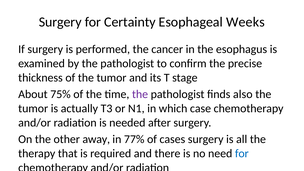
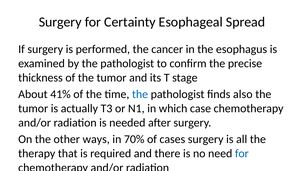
Weeks: Weeks -> Spread
75%: 75% -> 41%
the at (140, 94) colour: purple -> blue
away: away -> ways
77%: 77% -> 70%
